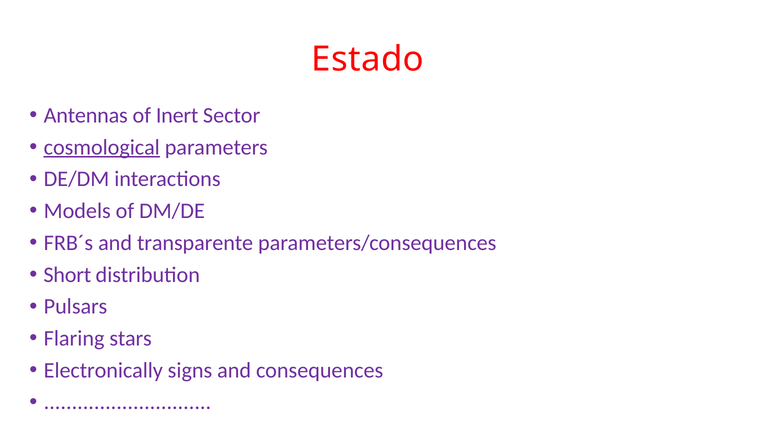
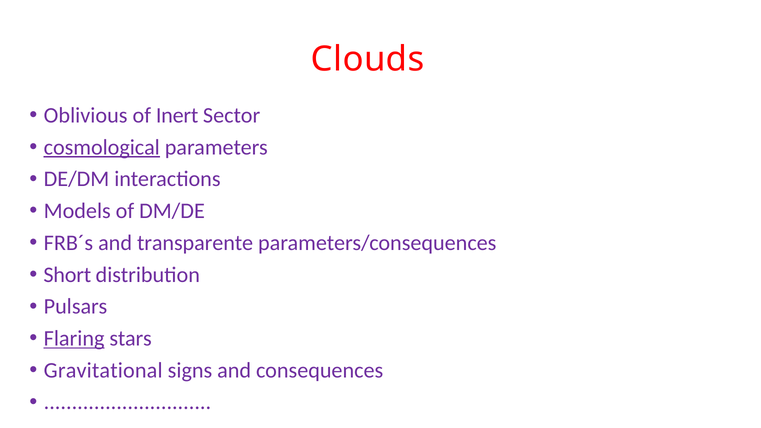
Estado: Estado -> Clouds
Antennas: Antennas -> Oblivious
Flaring underline: none -> present
Electronically: Electronically -> Gravitational
